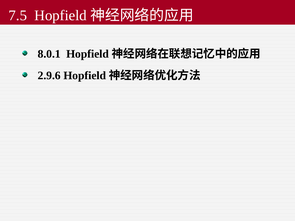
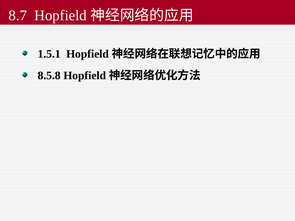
7.5: 7.5 -> 8.7
8.0.1: 8.0.1 -> 1.5.1
2.9.6: 2.9.6 -> 8.5.8
